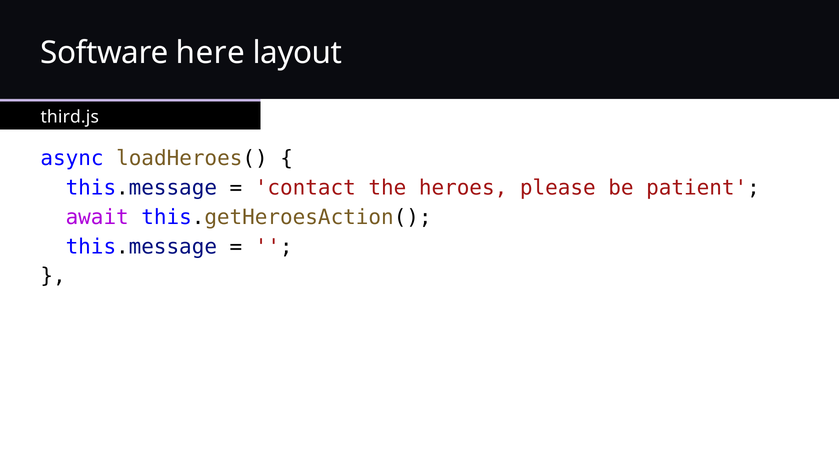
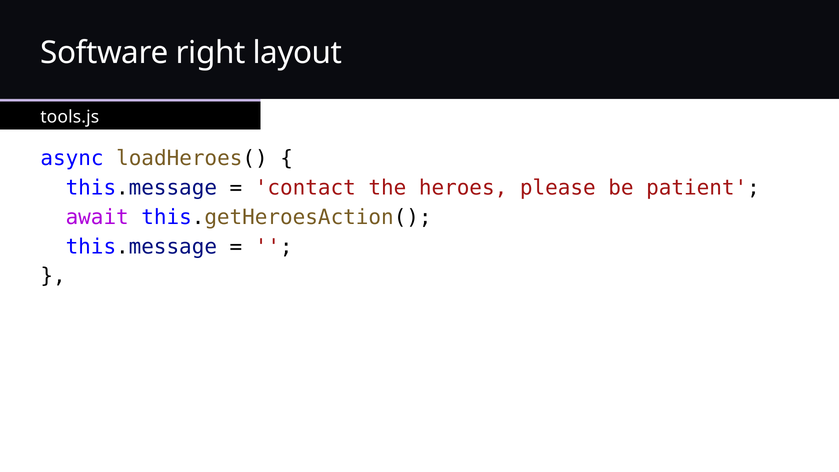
here: here -> right
third.js: third.js -> tools.js
